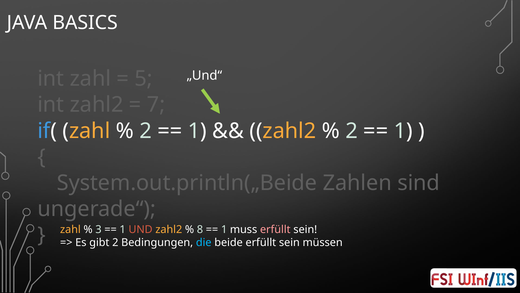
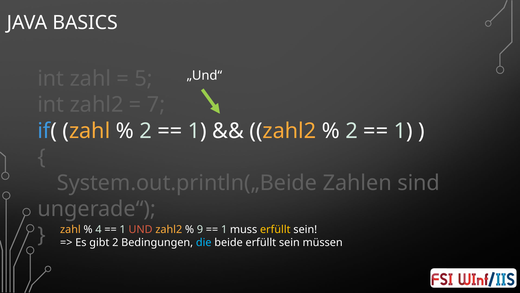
3: 3 -> 4
8: 8 -> 9
erfüllt at (275, 229) colour: pink -> yellow
